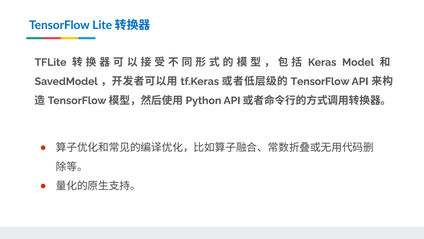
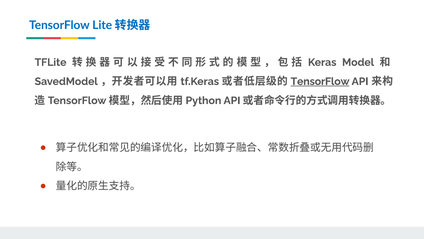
TensorFlow at (320, 81) underline: none -> present
